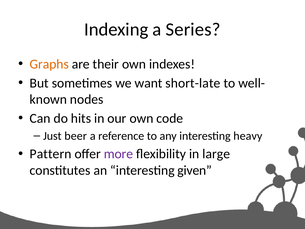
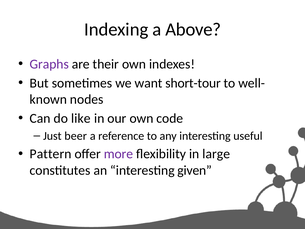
Series: Series -> Above
Graphs colour: orange -> purple
short-late: short-late -> short-tour
hits: hits -> like
heavy: heavy -> useful
